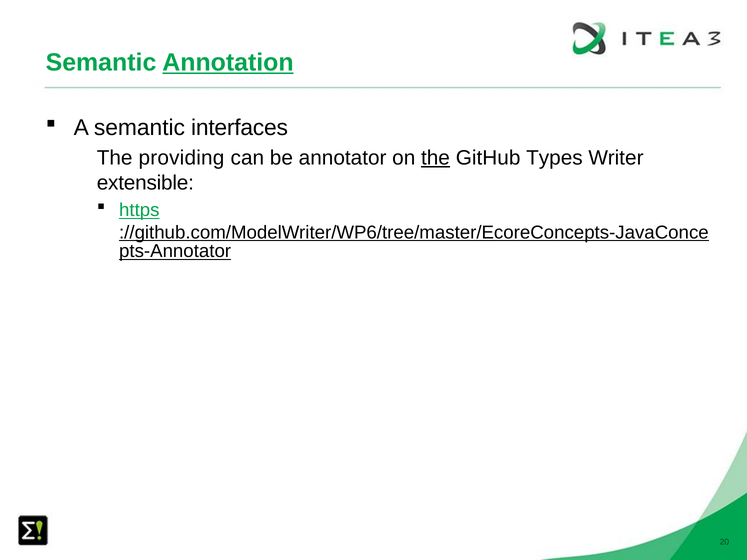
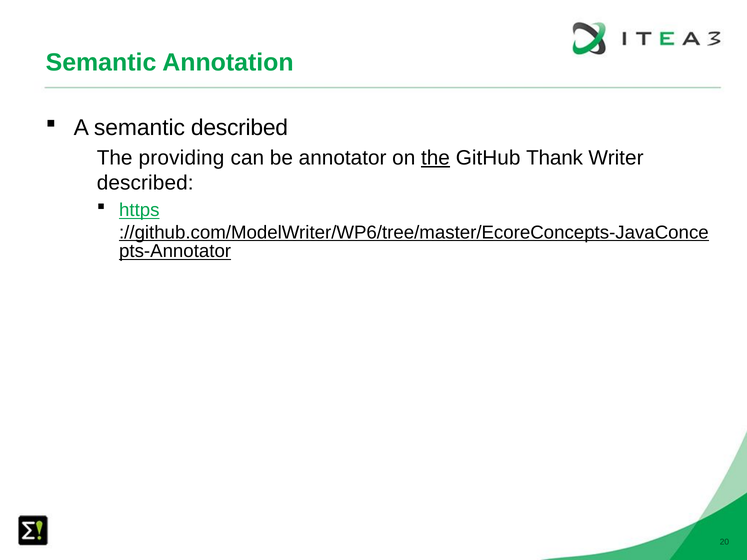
Annotation underline: present -> none
semantic interfaces: interfaces -> described
Types: Types -> Thank
extensible at (145, 183): extensible -> described
